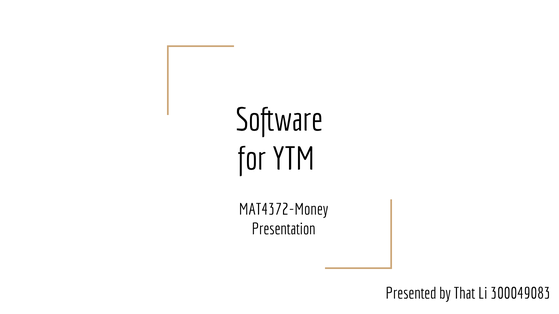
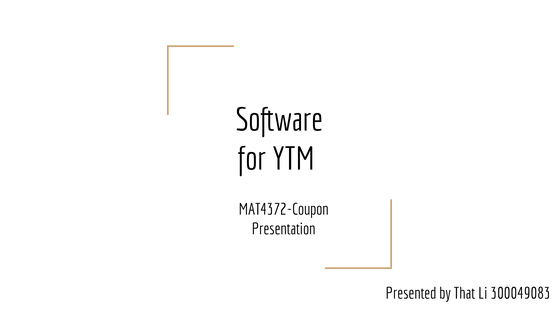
MAT4372-Money: MAT4372-Money -> MAT4372-Coupon
